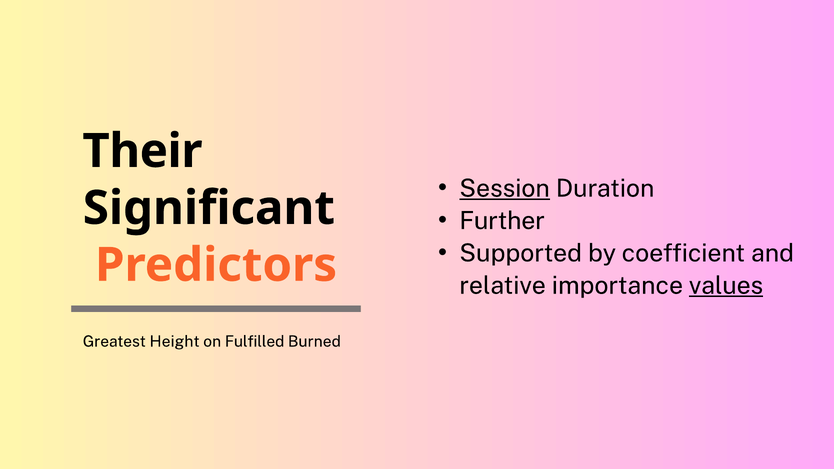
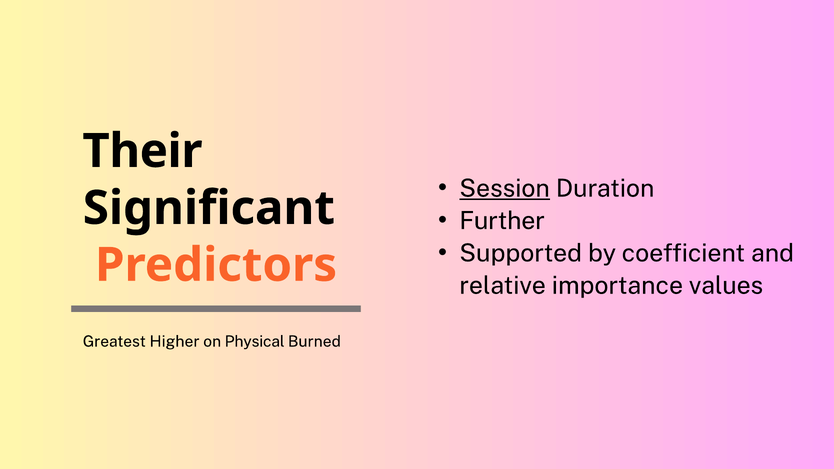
values underline: present -> none
Height: Height -> Higher
Fulfilled: Fulfilled -> Physical
